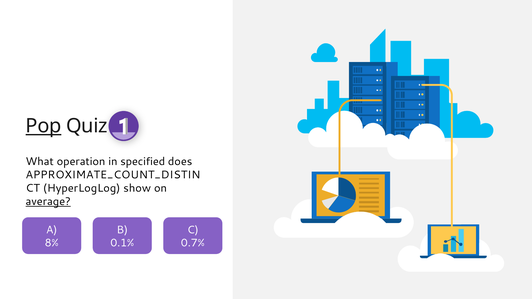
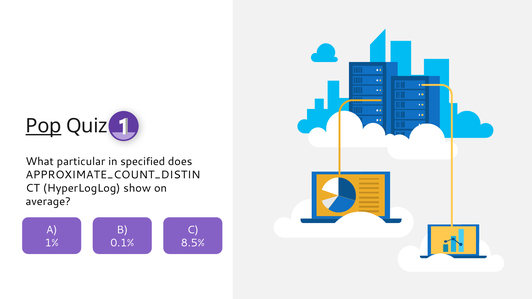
operation: operation -> particular
average underline: present -> none
8%: 8% -> 1%
0.7%: 0.7% -> 8.5%
